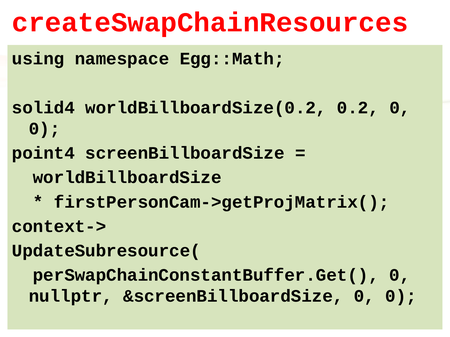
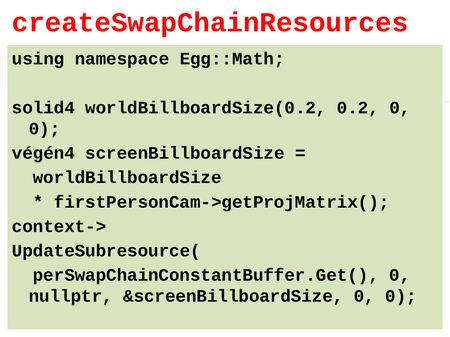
point4: point4 -> végén4
